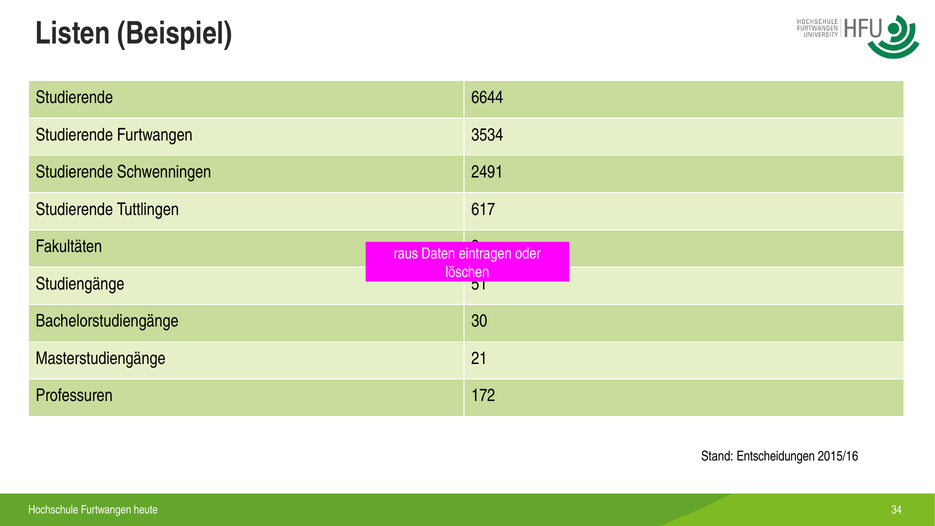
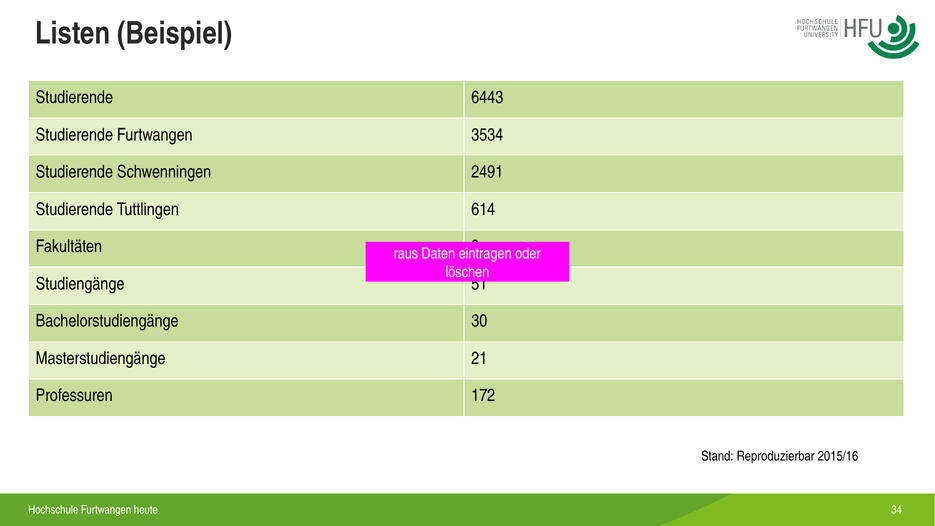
6644: 6644 -> 6443
617: 617 -> 614
Entscheidungen: Entscheidungen -> Reproduzierbar
